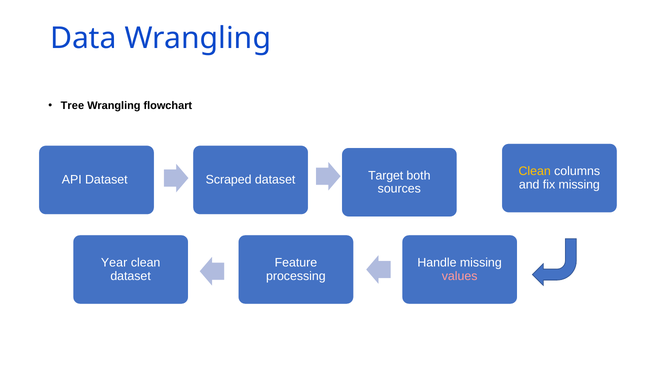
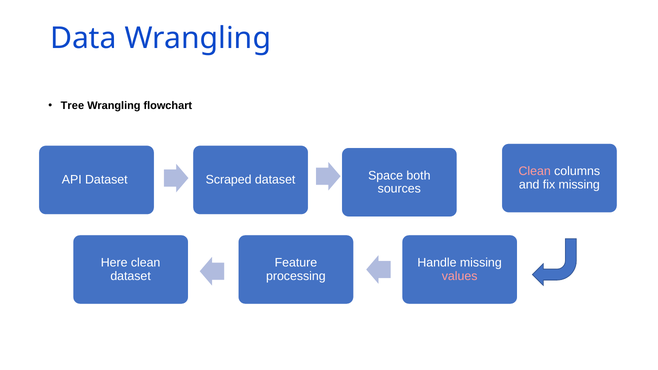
Clean at (535, 171) colour: yellow -> pink
Target: Target -> Space
Year: Year -> Here
